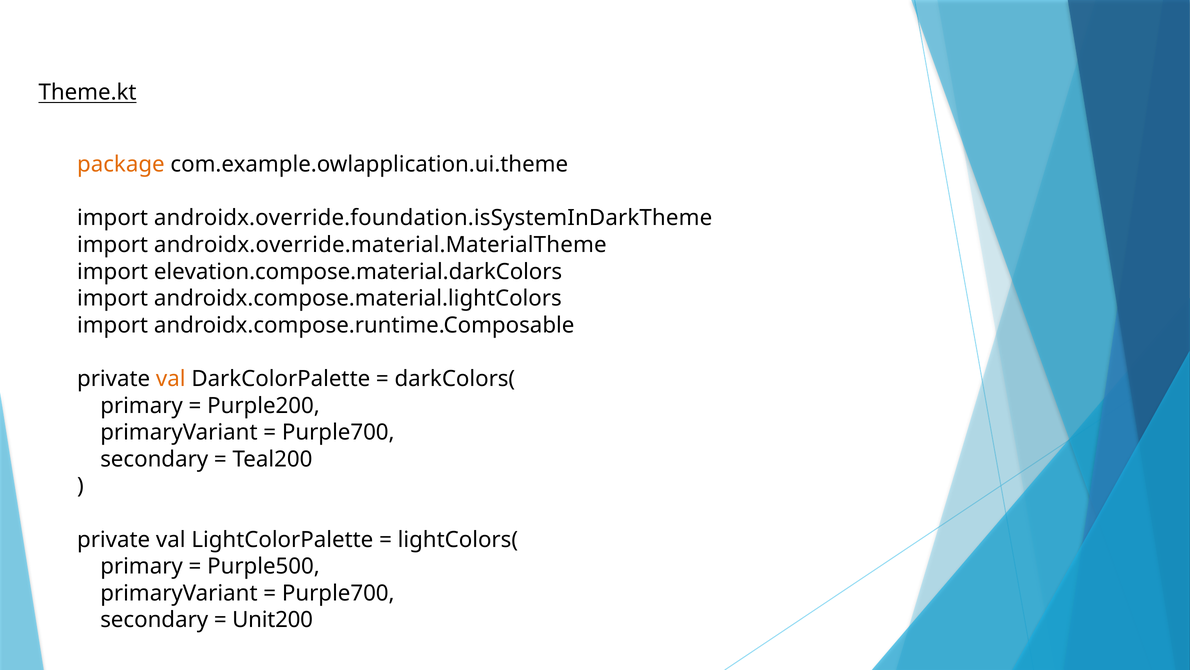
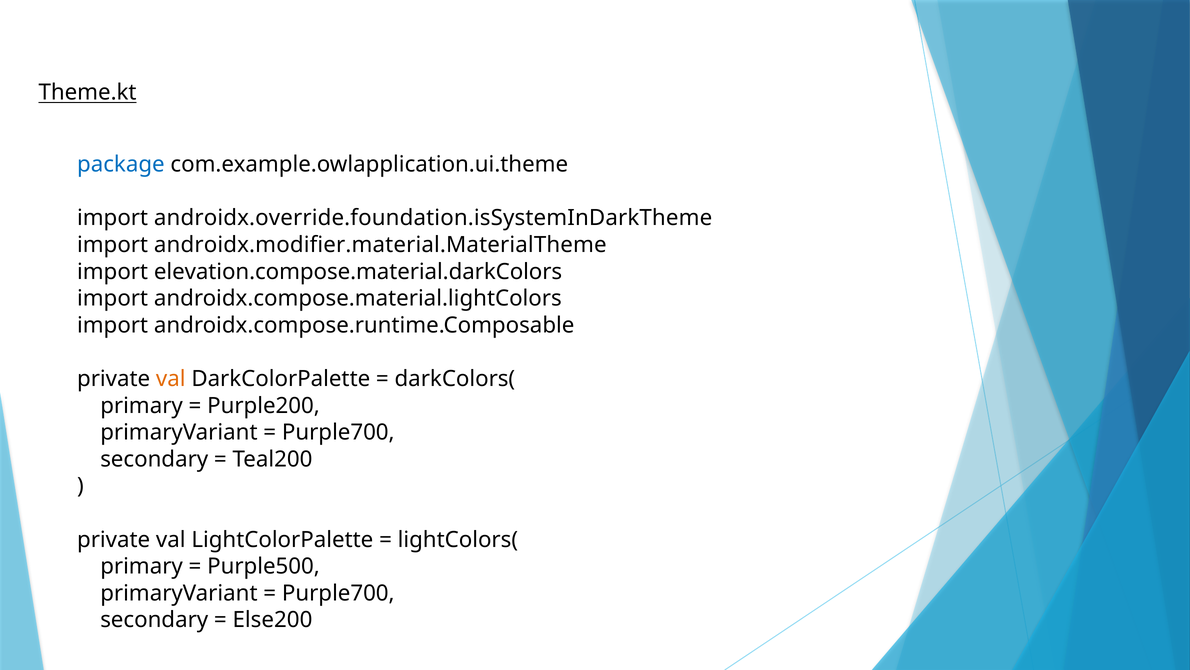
package colour: orange -> blue
androidx.override.material.MaterialTheme: androidx.override.material.MaterialTheme -> androidx.modifier.material.MaterialTheme
Unit200: Unit200 -> Else200
